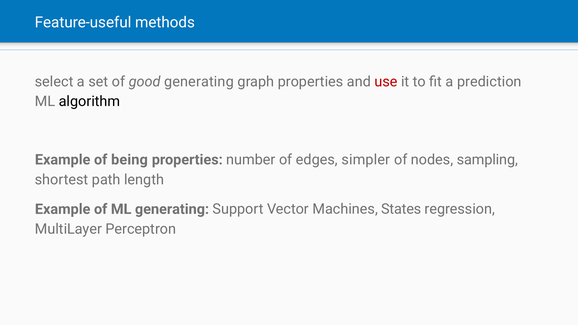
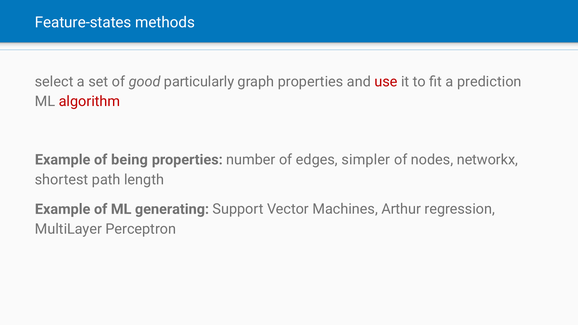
Feature-useful: Feature-useful -> Feature-states
good generating: generating -> particularly
algorithm colour: black -> red
sampling: sampling -> networkx
States: States -> Arthur
